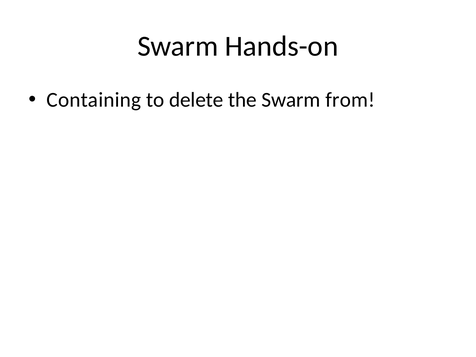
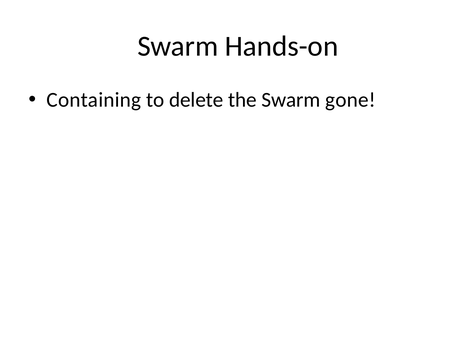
from: from -> gone
